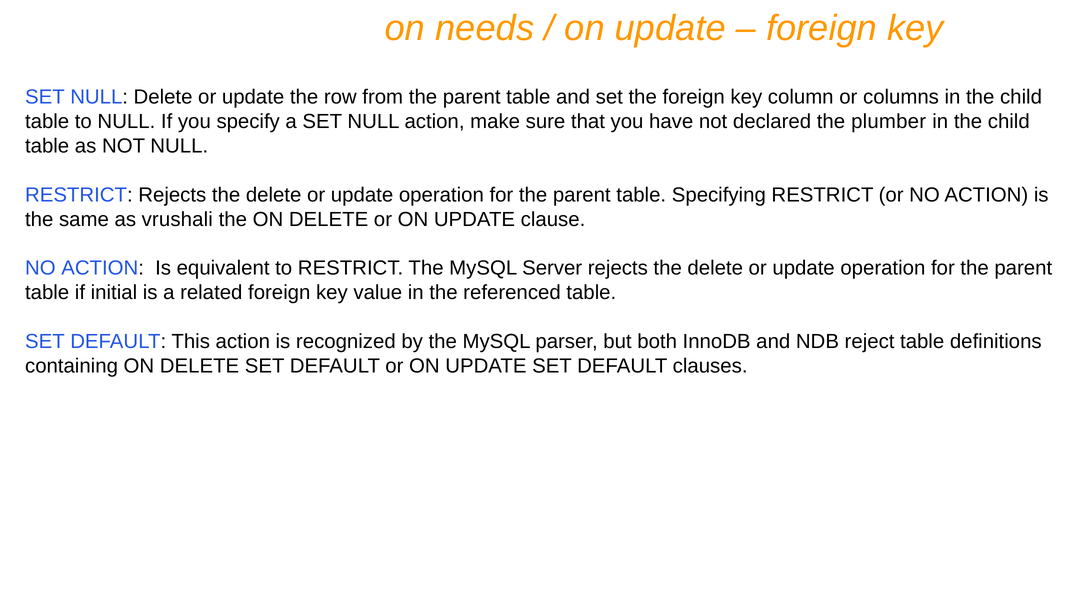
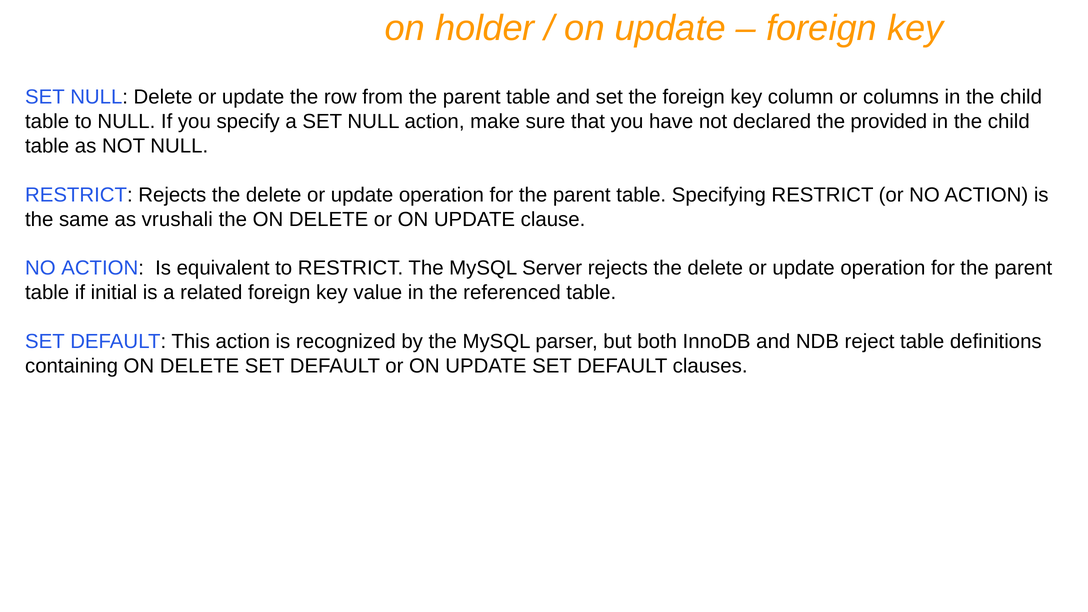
needs: needs -> holder
plumber: plumber -> provided
